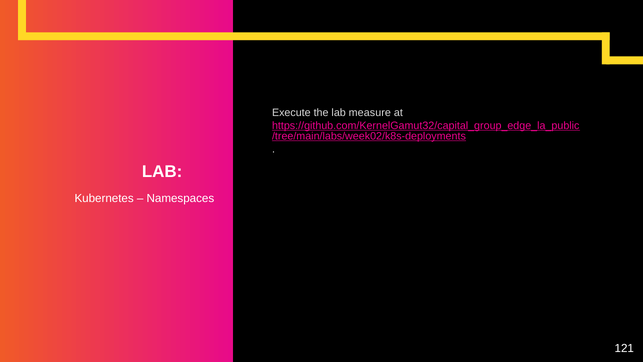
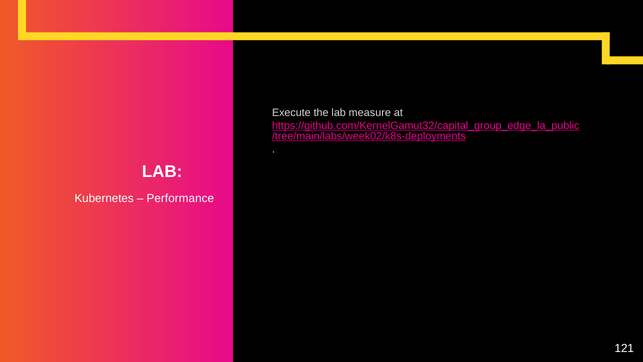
Namespaces: Namespaces -> Performance
